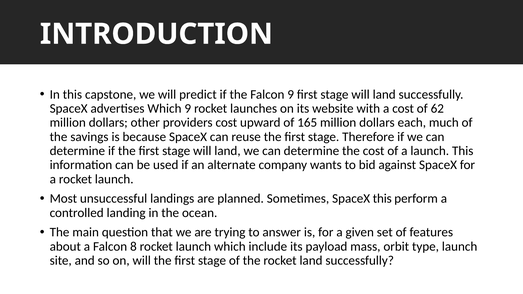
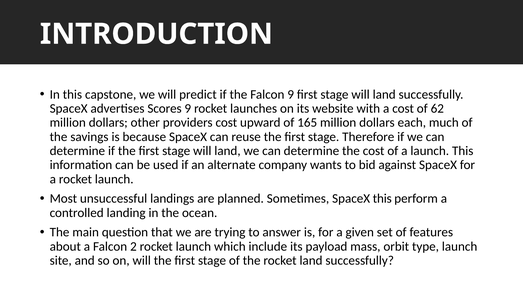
advertises Which: Which -> Scores
8: 8 -> 2
